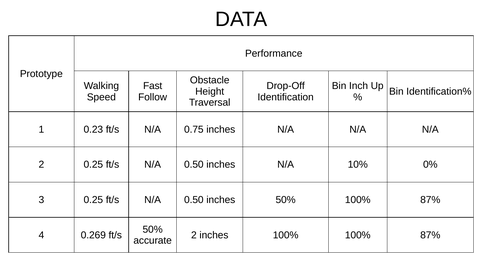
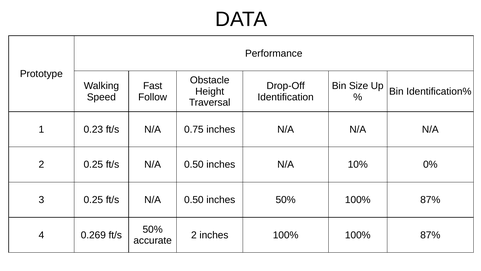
Inch: Inch -> Size
